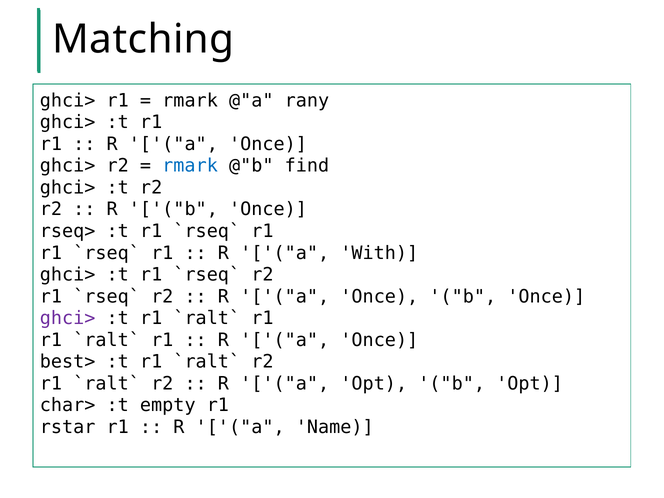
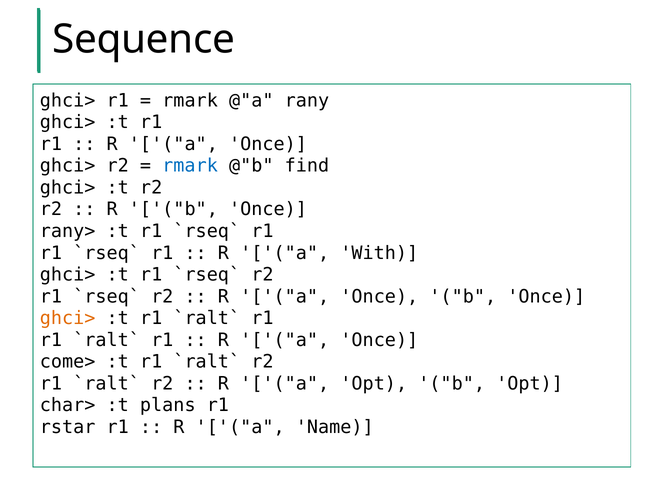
Matching: Matching -> Sequence
rseq>: rseq> -> rany>
ghci> at (68, 318) colour: purple -> orange
best>: best> -> come>
empty: empty -> plans
